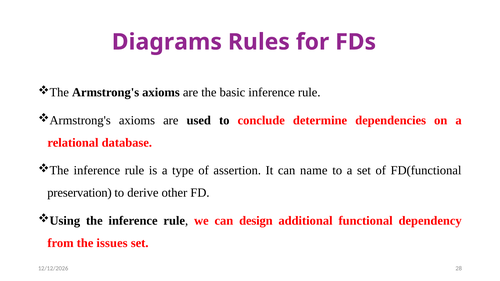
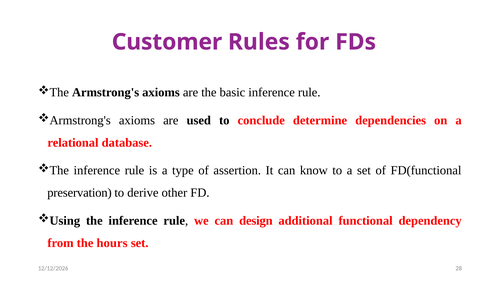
Diagrams: Diagrams -> Customer
name: name -> know
issues: issues -> hours
